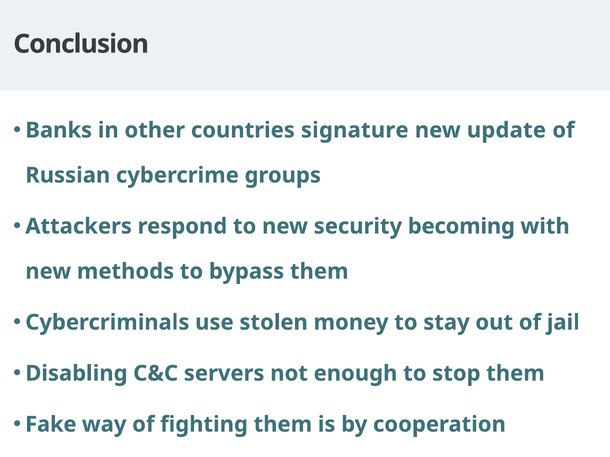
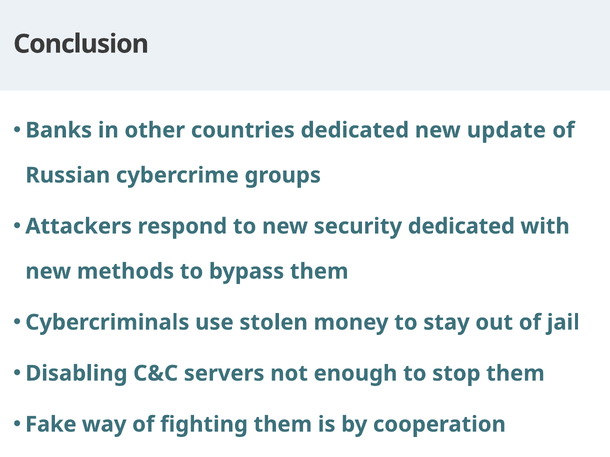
countries signature: signature -> dedicated
security becoming: becoming -> dedicated
